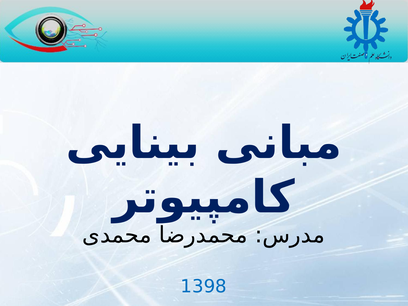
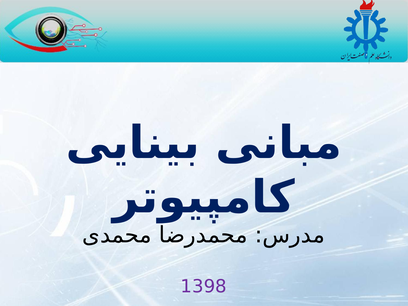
1398 colour: blue -> purple
